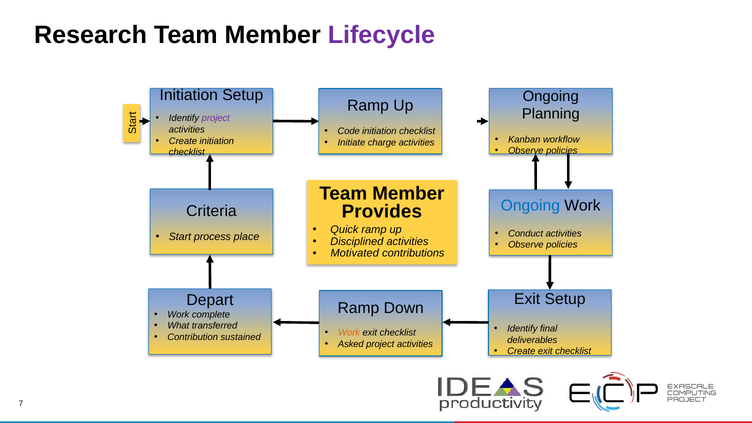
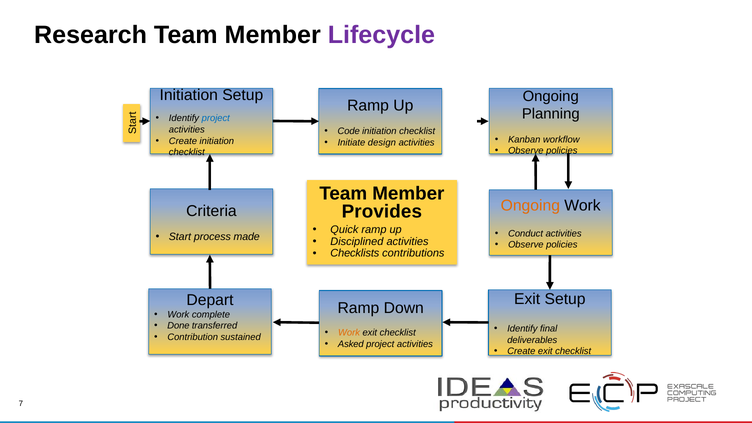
project at (216, 118) colour: purple -> blue
charge: charge -> design
Ongoing at (530, 206) colour: blue -> orange
place: place -> made
Motivated: Motivated -> Checklists
What: What -> Done
